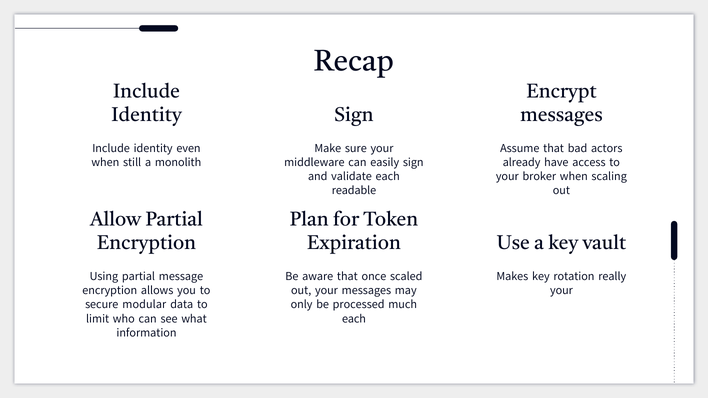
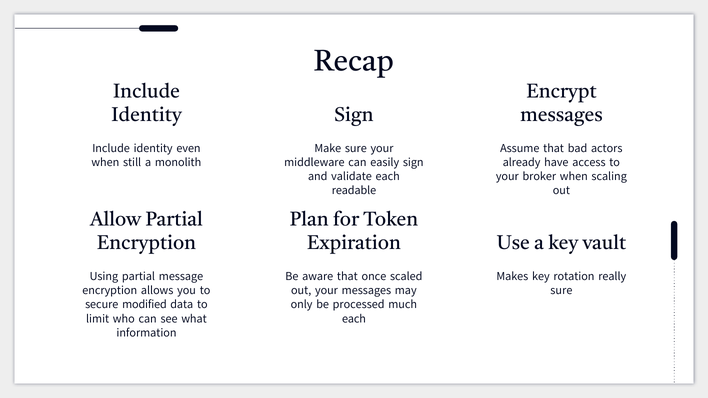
your at (561, 291): your -> sure
modular: modular -> modified
